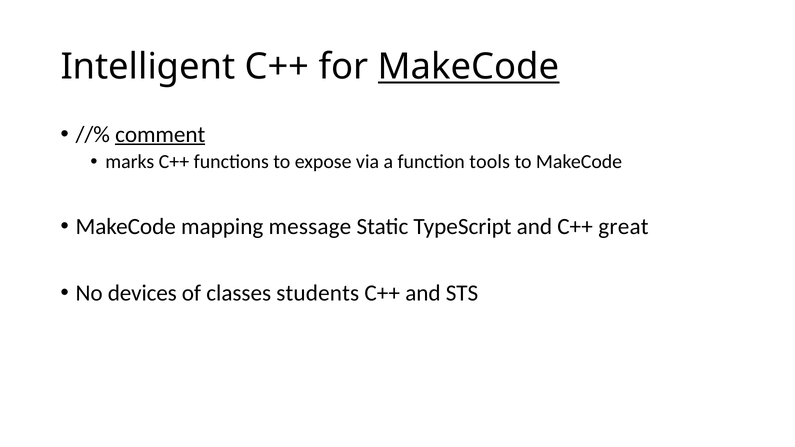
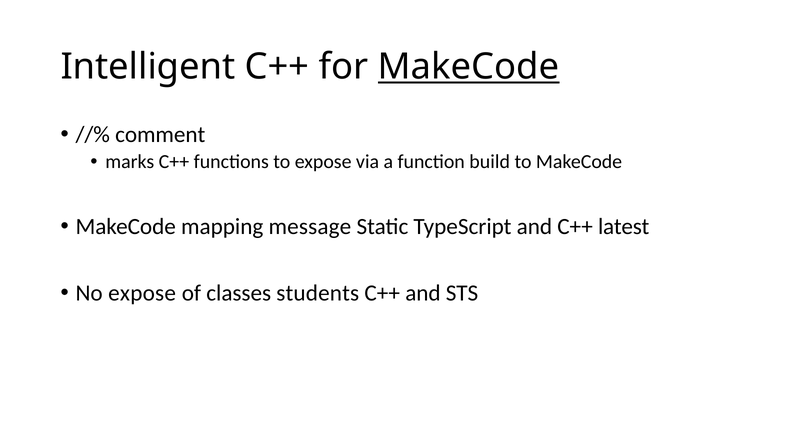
comment underline: present -> none
tools: tools -> build
great: great -> latest
No devices: devices -> expose
